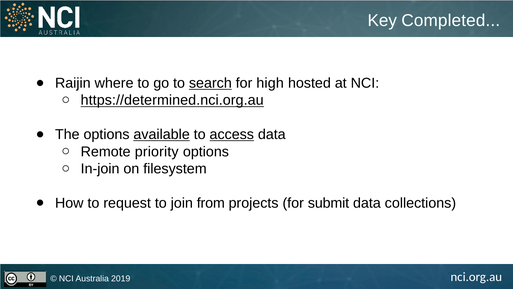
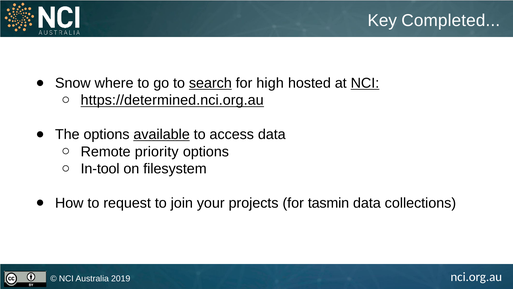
Raijin: Raijin -> Snow
NCI at (365, 83) underline: none -> present
access underline: present -> none
In-join: In-join -> In-tool
from: from -> your
submit: submit -> tasmin
